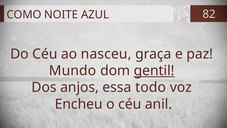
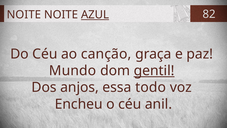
COMO at (24, 15): COMO -> NOITE
AZUL underline: none -> present
nasceu: nasceu -> canção
